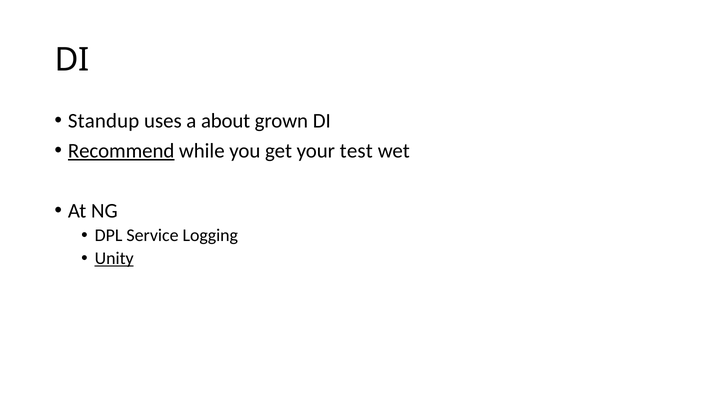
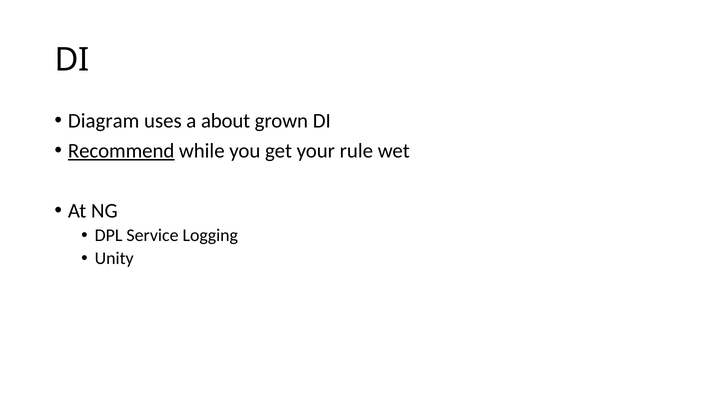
Standup: Standup -> Diagram
test: test -> rule
Unity underline: present -> none
